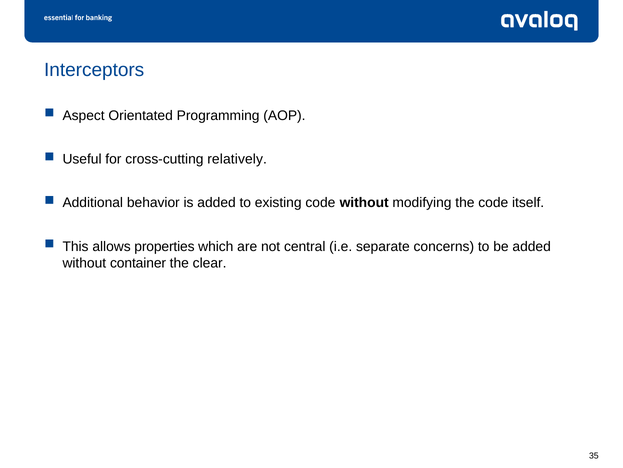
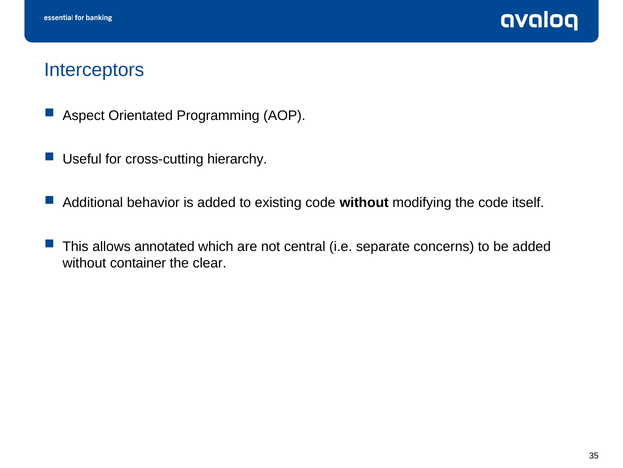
relatively: relatively -> hierarchy
properties: properties -> annotated
